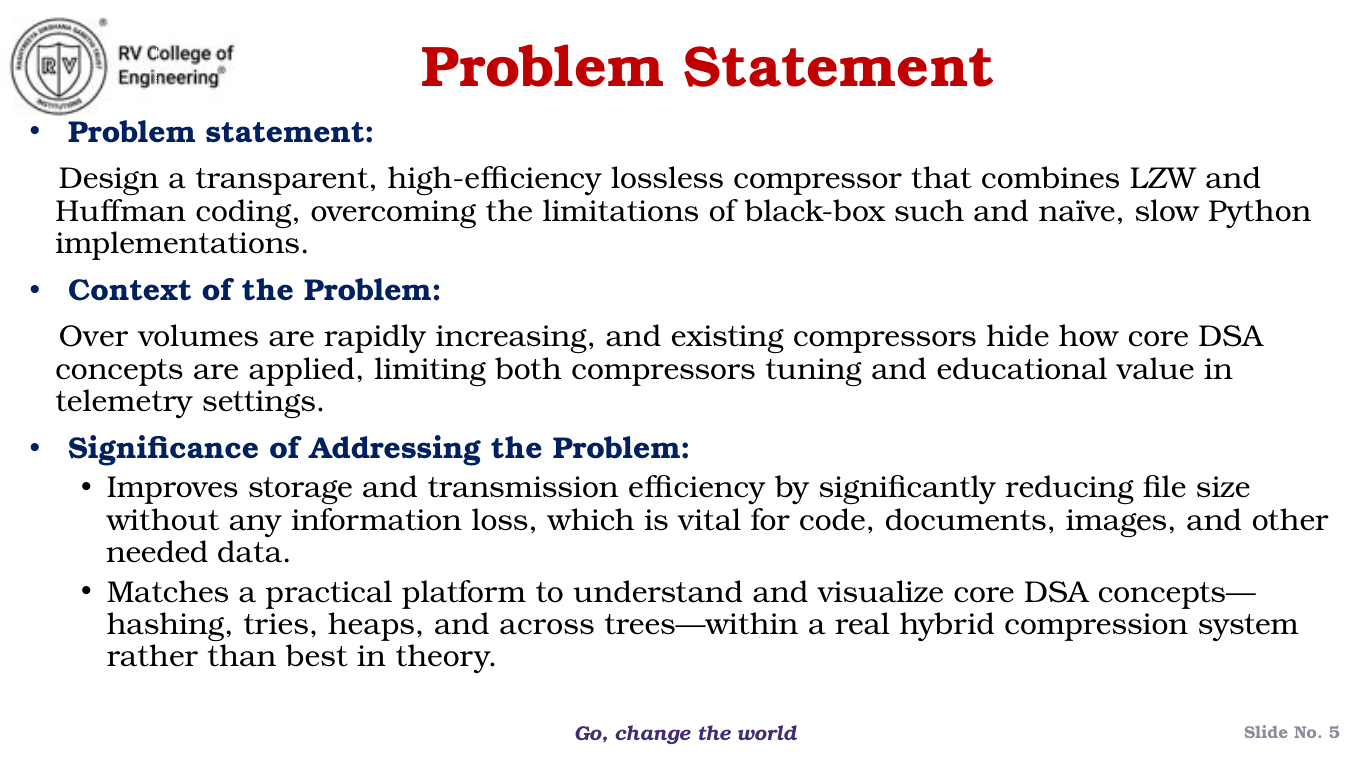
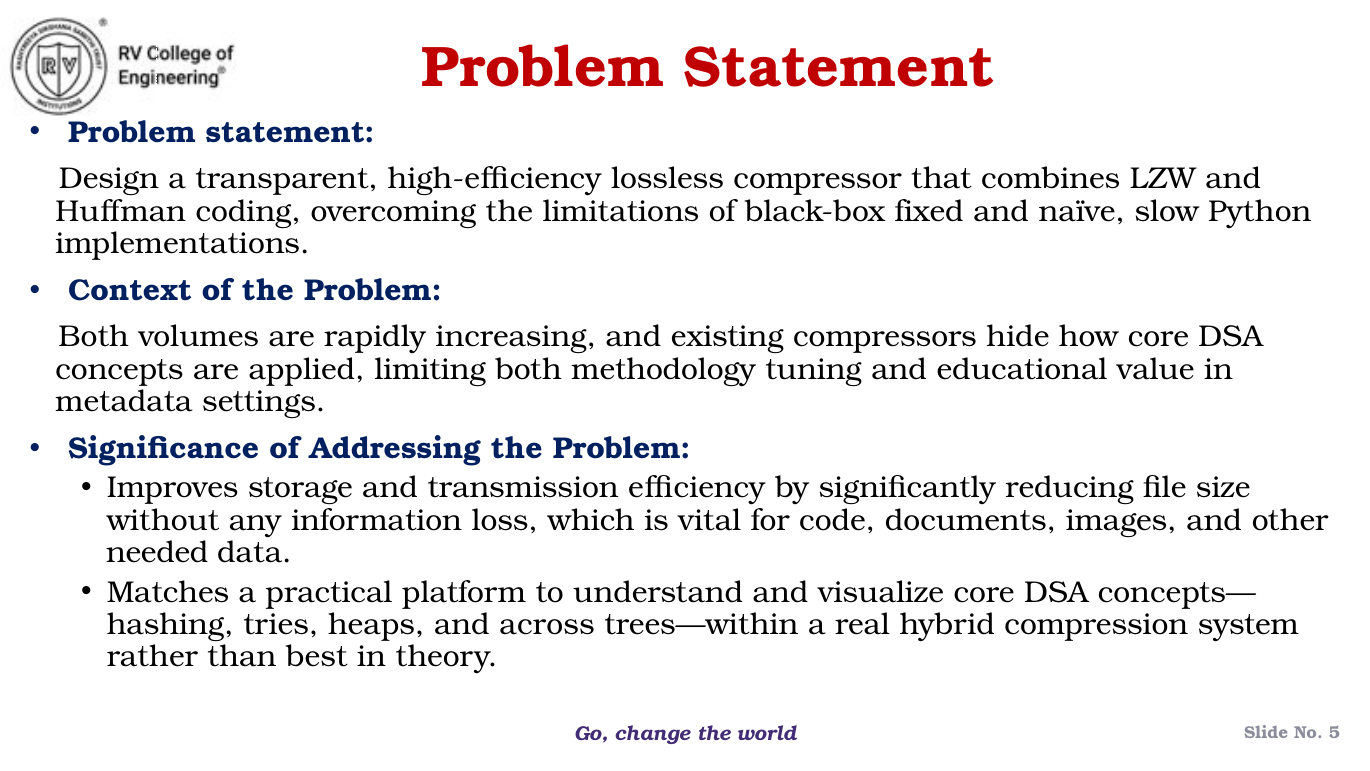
such: such -> fixed
Over at (94, 337): Over -> Both
both compressors: compressors -> methodology
telemetry: telemetry -> metadata
